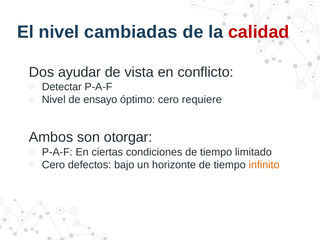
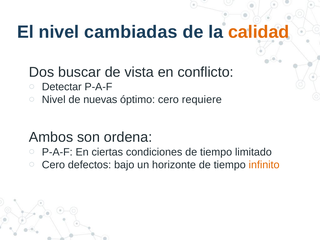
calidad colour: red -> orange
ayudar: ayudar -> buscar
ensayo: ensayo -> nuevas
otorgar: otorgar -> ordena
